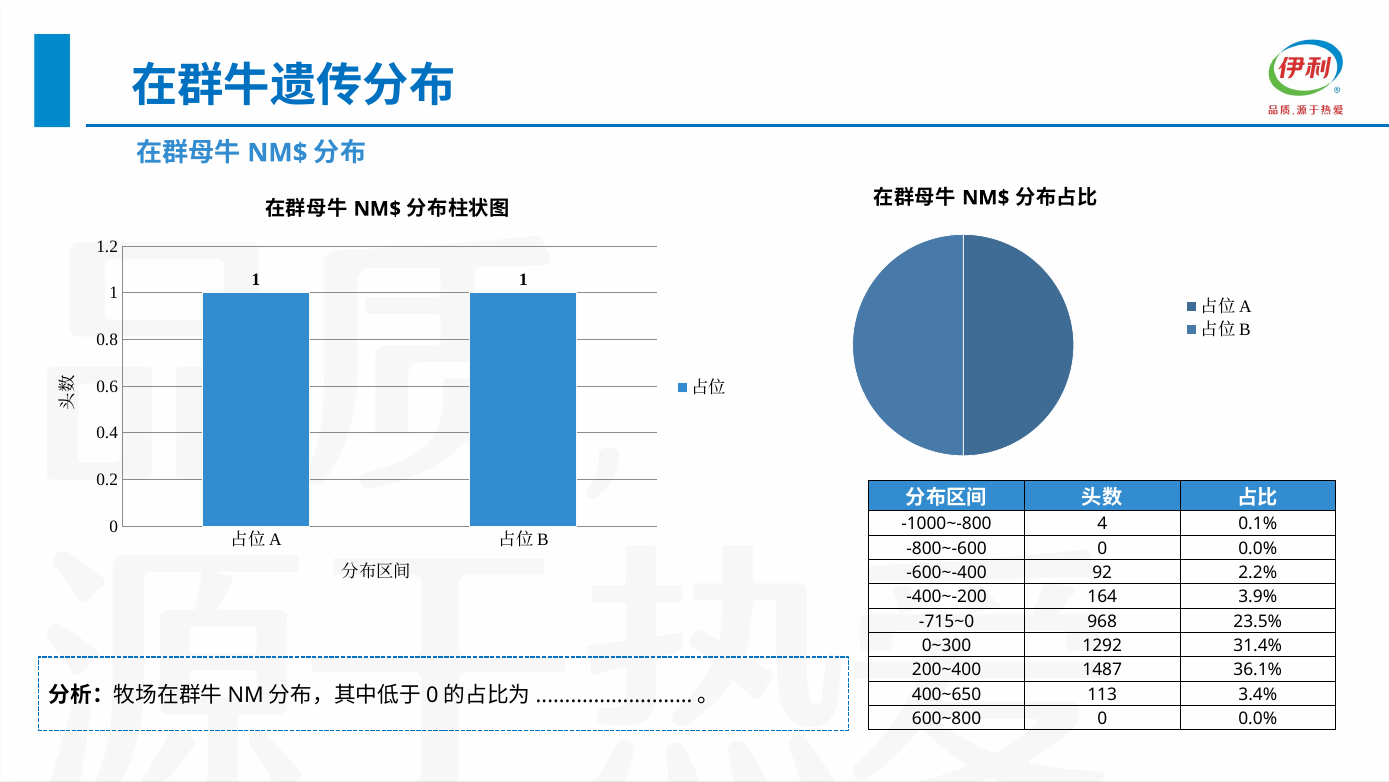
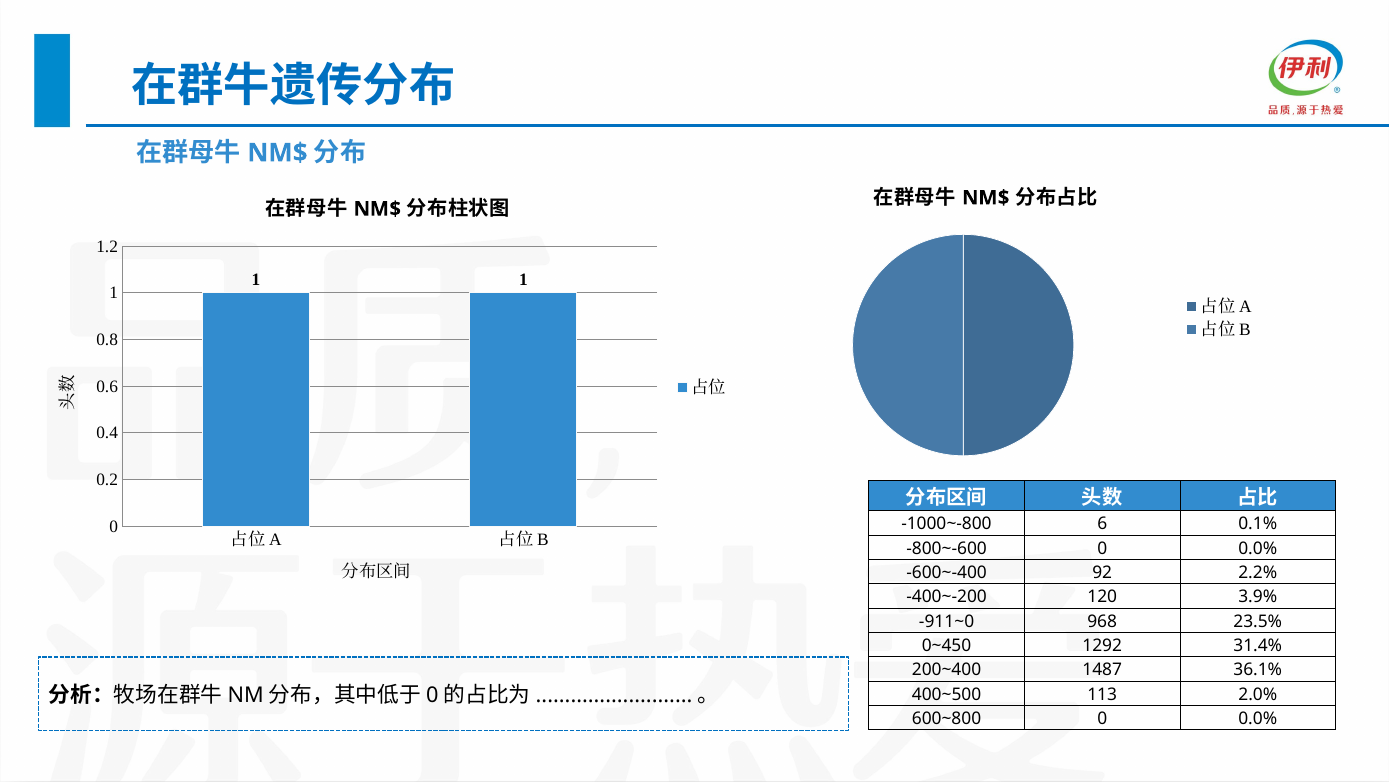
4: 4 -> 6
164: 164 -> 120
-715~0: -715~0 -> -911~0
0~300: 0~300 -> 0~450
400~650: 400~650 -> 400~500
3.4%: 3.4% -> 2.0%
